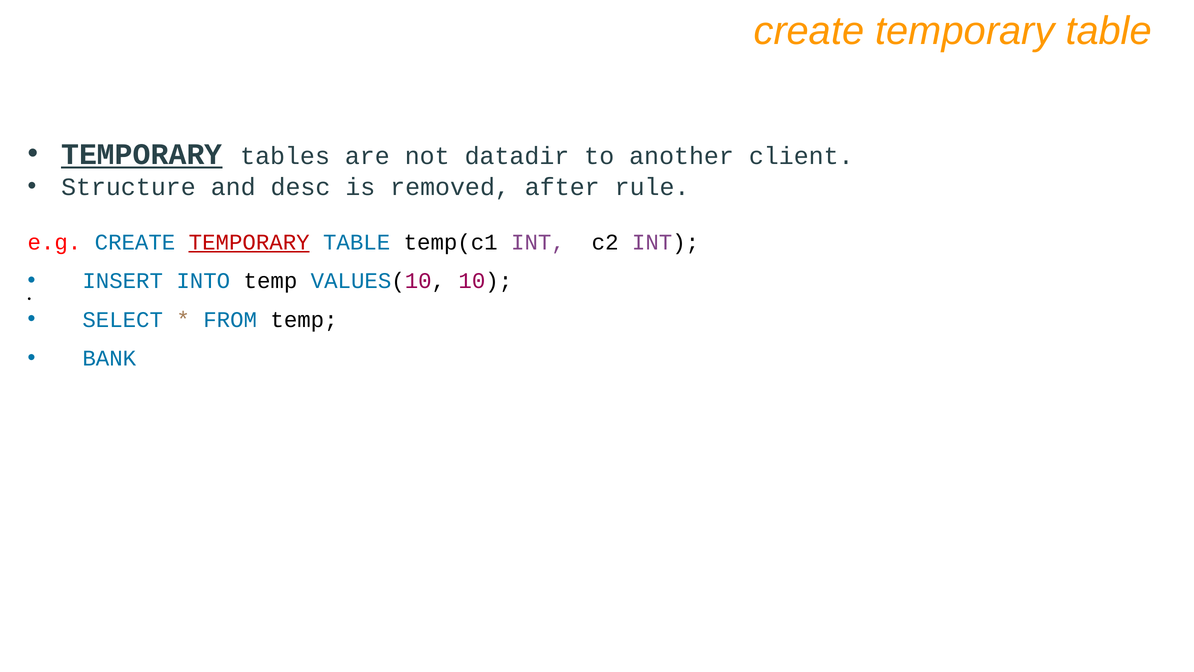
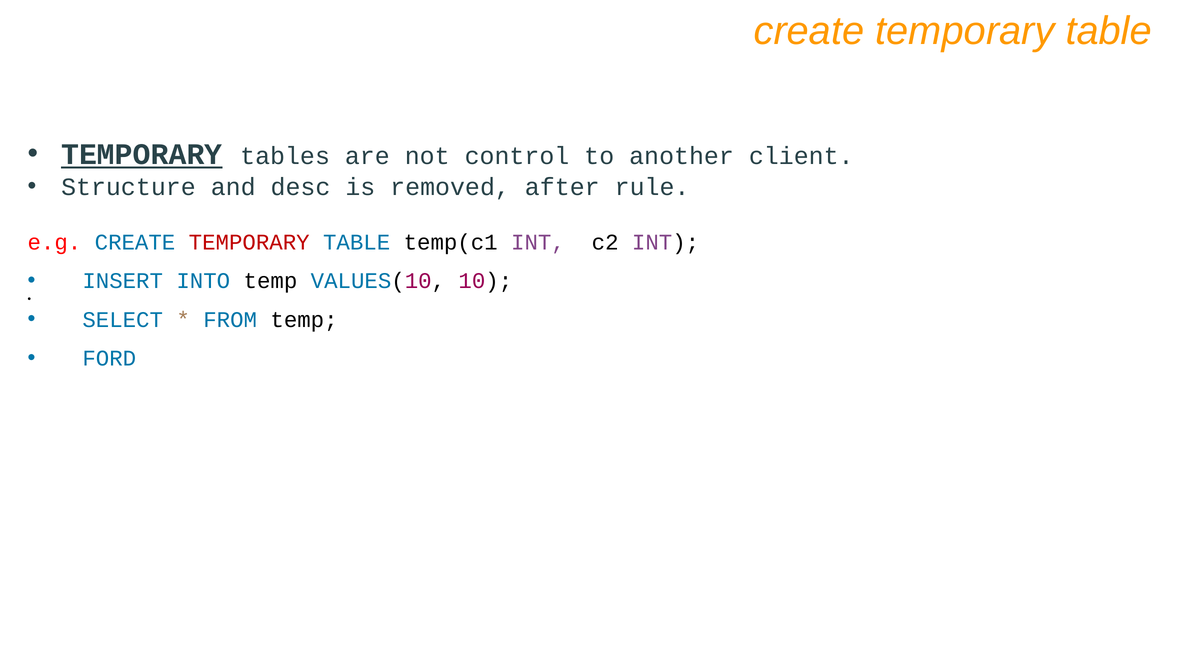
datadir: datadir -> control
TEMPORARY at (249, 242) underline: present -> none
BANK: BANK -> FORD
